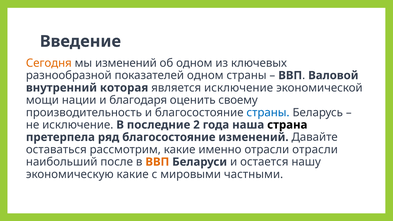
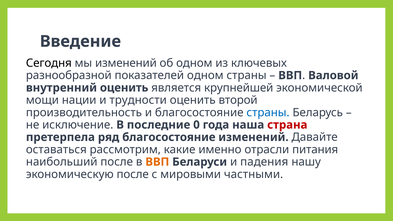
Сегодня colour: orange -> black
внутренний которая: которая -> оценить
является исключение: исключение -> крупнейшей
благодаря: благодаря -> трудности
своему: своему -> второй
2: 2 -> 0
страна colour: black -> red
отрасли отрасли: отрасли -> питания
остается: остается -> падения
экономическую какие: какие -> после
